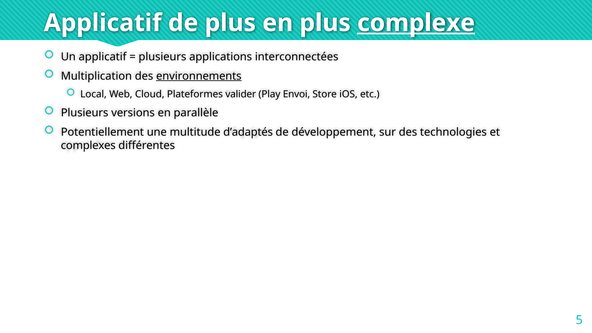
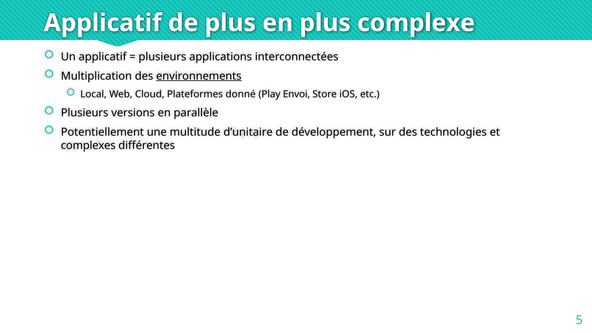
complexe underline: present -> none
valider: valider -> donné
d’adaptés: d’adaptés -> d’unitaire
